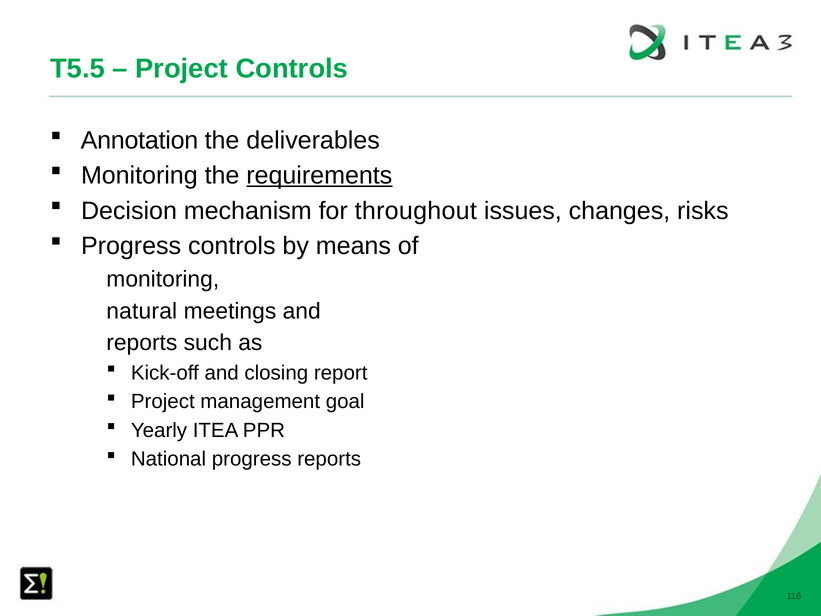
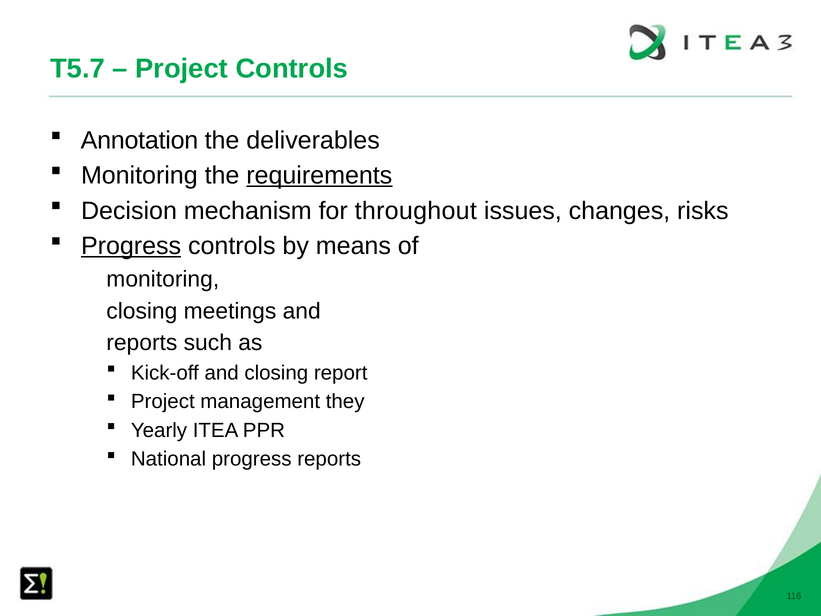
T5.5: T5.5 -> T5.7
Progress at (131, 246) underline: none -> present
natural at (142, 311): natural -> closing
goal: goal -> they
